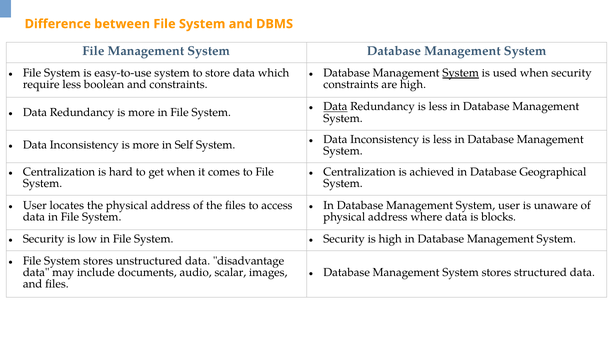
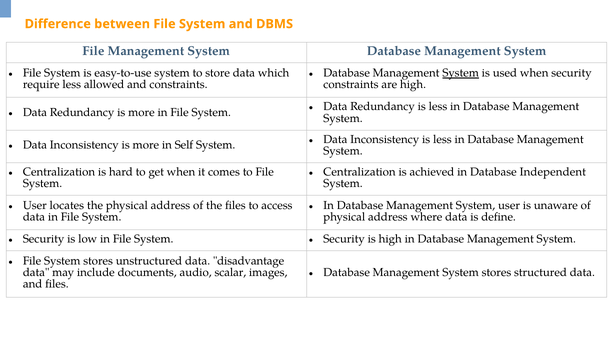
boolean: boolean -> allowed
Data at (335, 107) underline: present -> none
Geographical: Geographical -> Independent
blocks: blocks -> define
